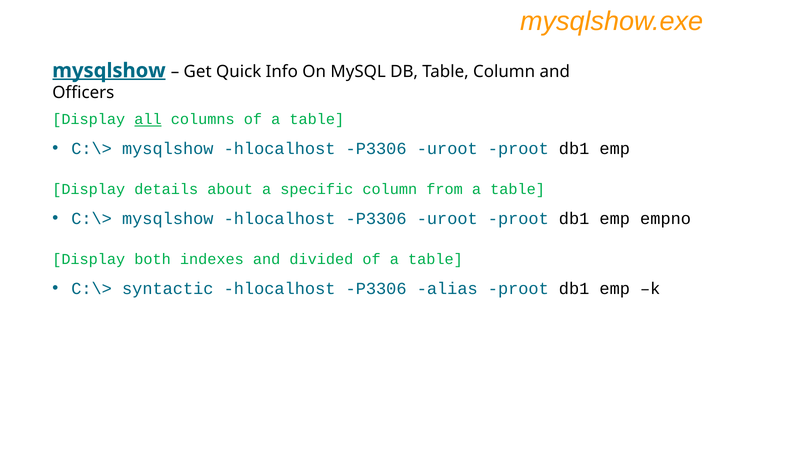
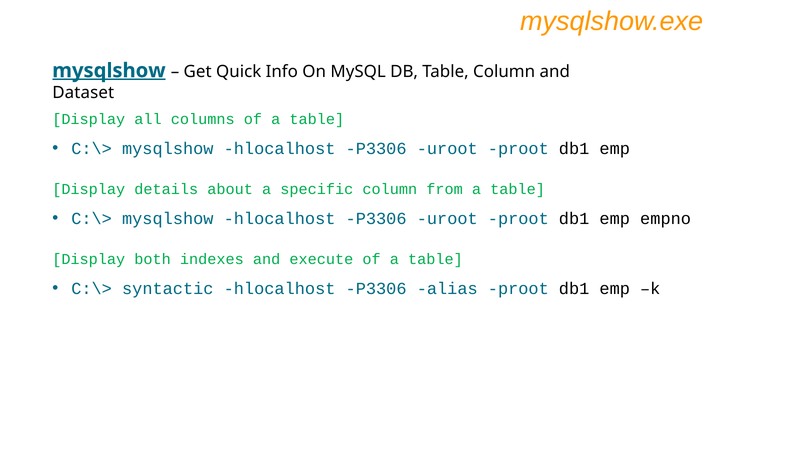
Officers: Officers -> Dataset
all underline: present -> none
divided: divided -> execute
